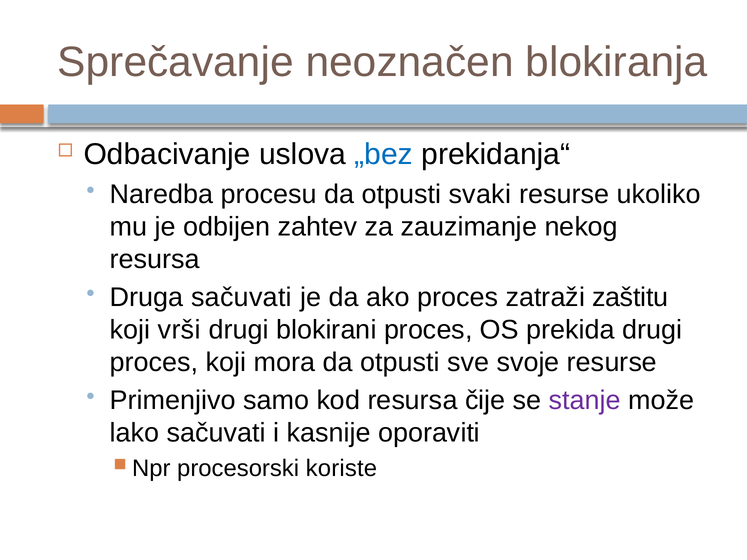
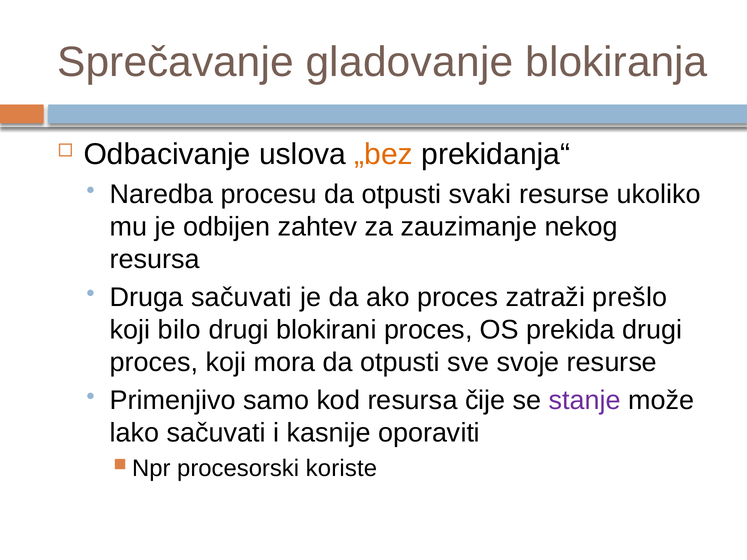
neoznačen: neoznačen -> gladovanje
„bez colour: blue -> orange
zaštitu: zaštitu -> prešlo
vrši: vrši -> bilo
